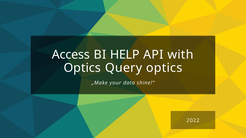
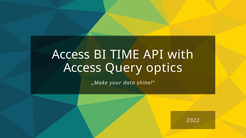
HELP: HELP -> TIME
Optics at (82, 68): Optics -> Access
